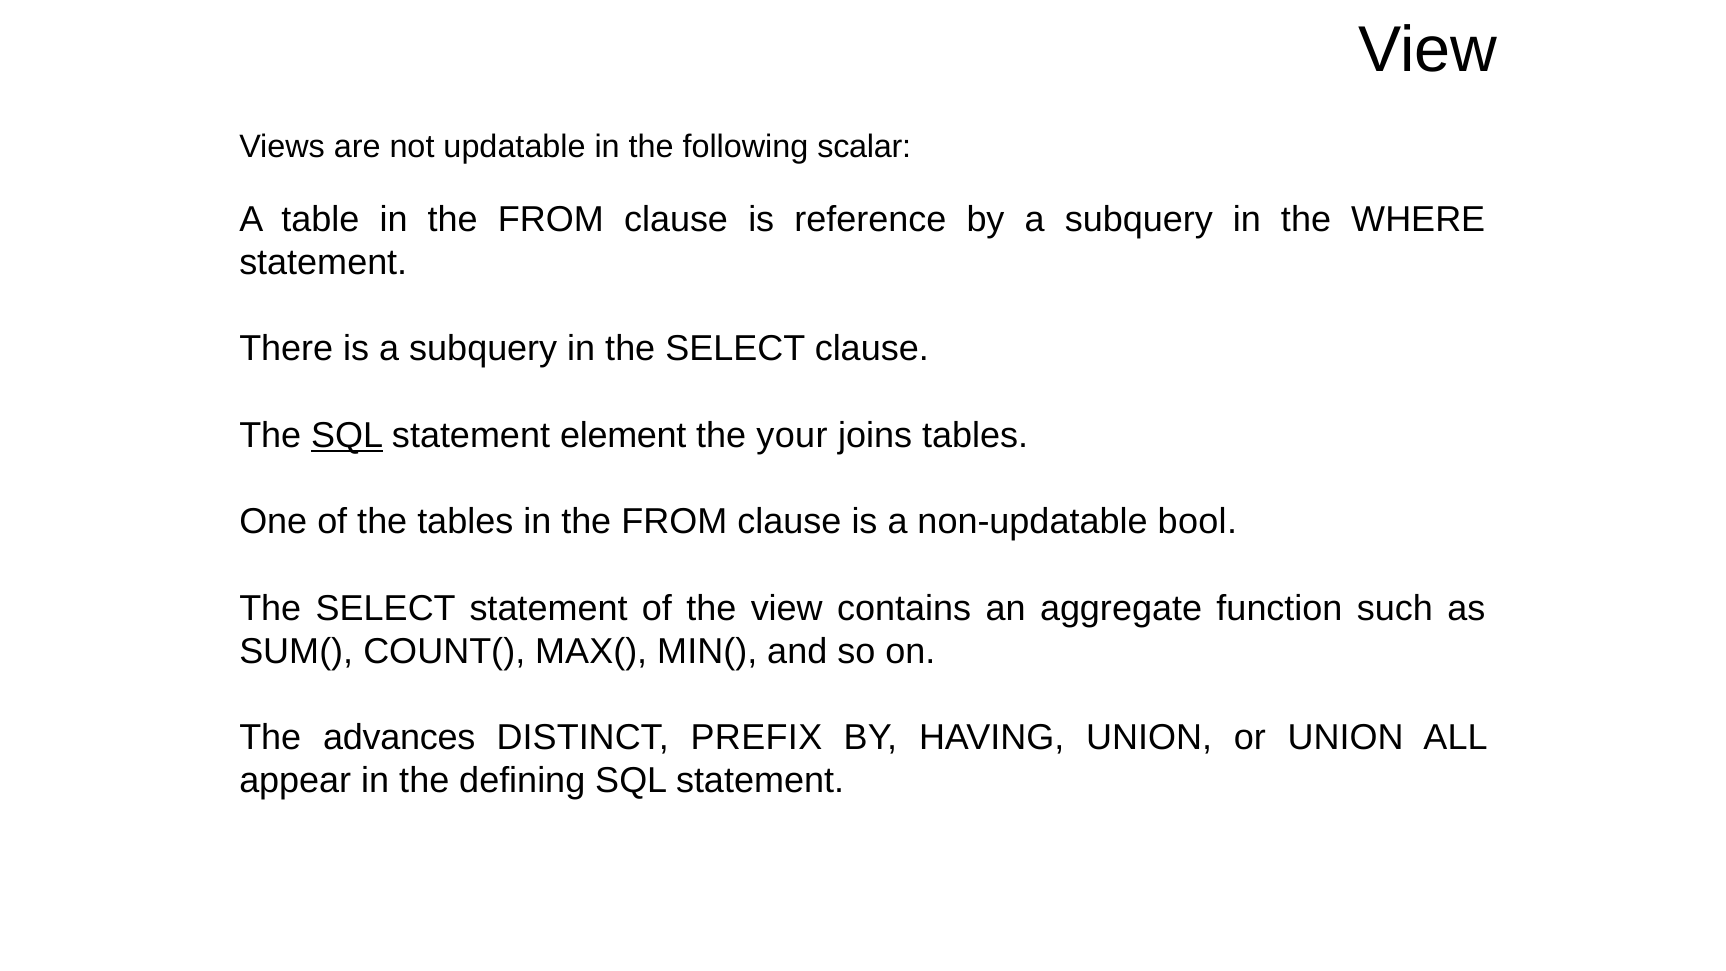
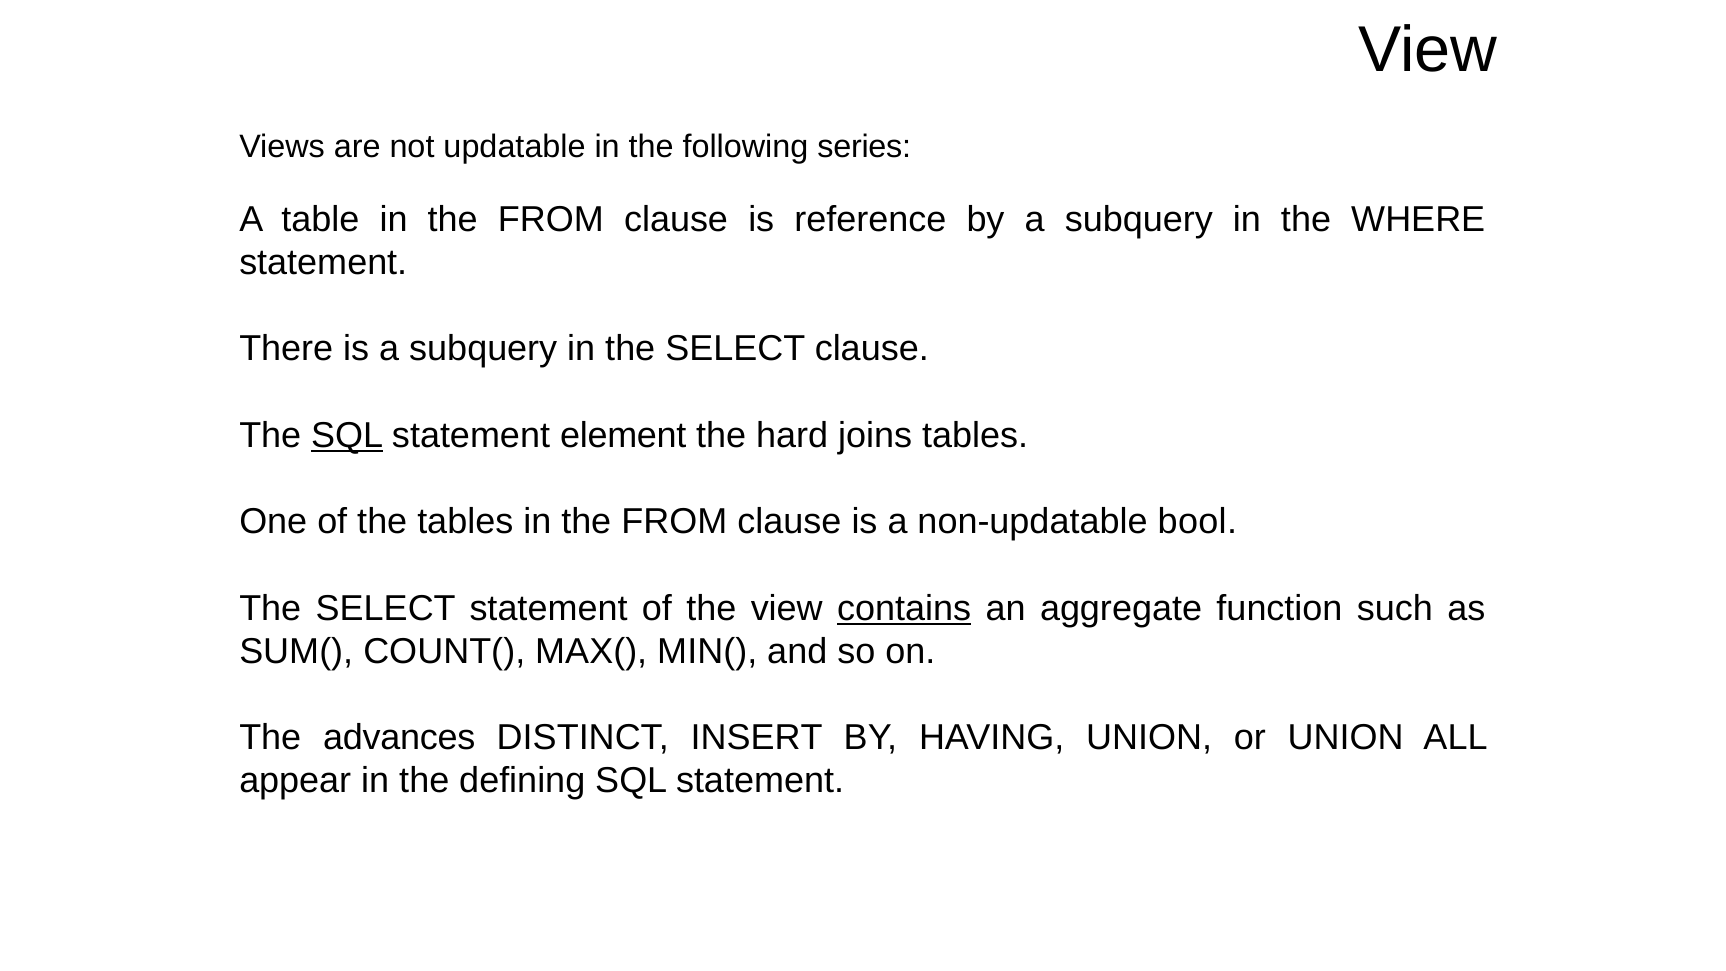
scalar: scalar -> series
your: your -> hard
contains underline: none -> present
PREFIX: PREFIX -> INSERT
